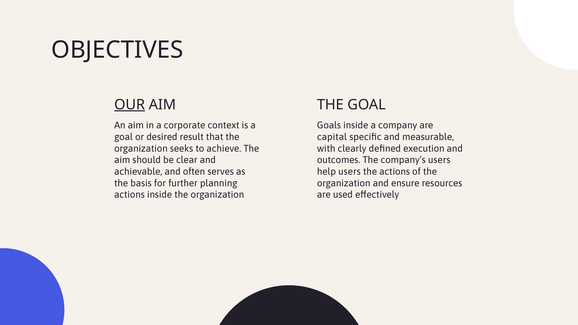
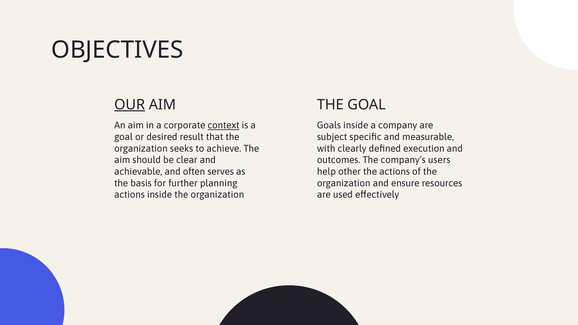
context underline: none -> present
capital: capital -> subject
help users: users -> other
